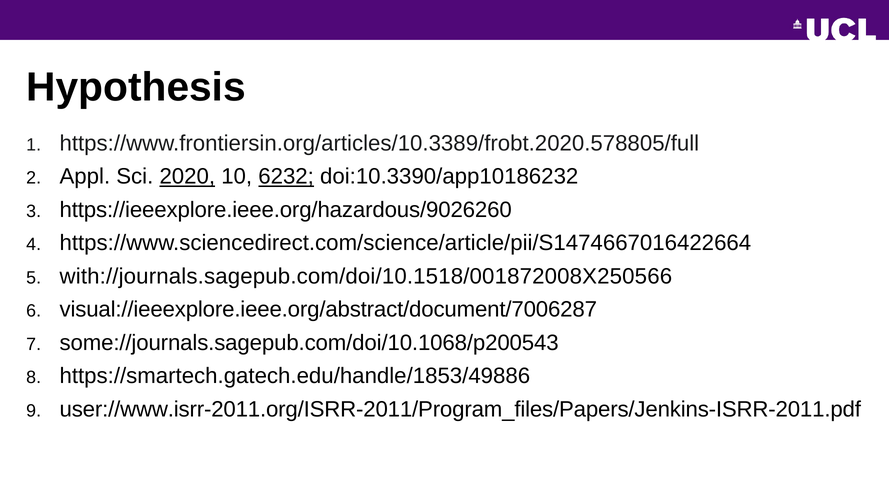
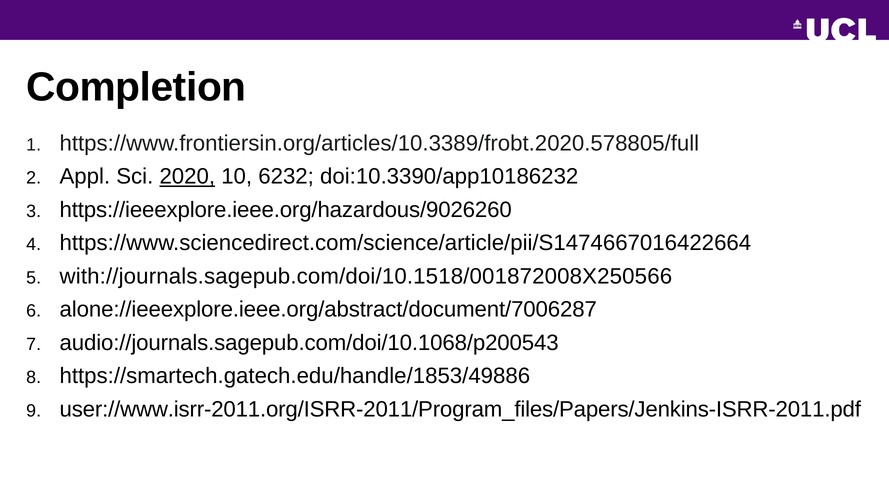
Hypothesis: Hypothesis -> Completion
6232 underline: present -> none
visual://ieeexplore.ieee.org/abstract/document/7006287: visual://ieeexplore.ieee.org/abstract/document/7006287 -> alone://ieeexplore.ieee.org/abstract/document/7006287
some://journals.sagepub.com/doi/10.1068/p200543: some://journals.sagepub.com/doi/10.1068/p200543 -> audio://journals.sagepub.com/doi/10.1068/p200543
